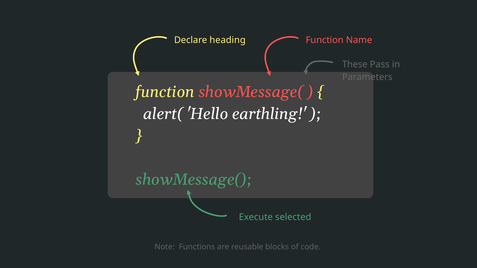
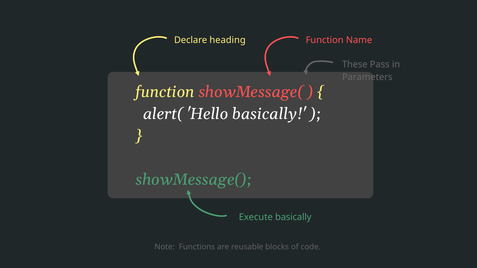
Hello earthling: earthling -> basically
Execute selected: selected -> basically
